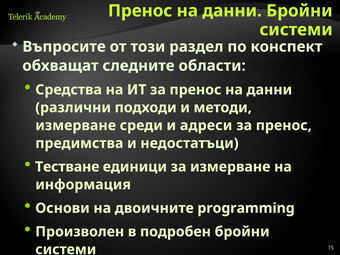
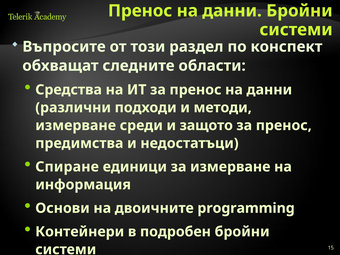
адреси: адреси -> защото
Тестване: Тестване -> Спиране
Произволен: Произволен -> Контейнери
